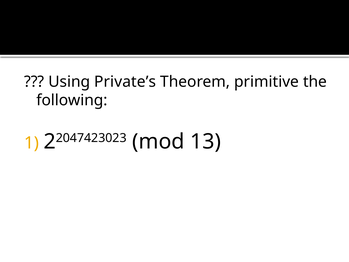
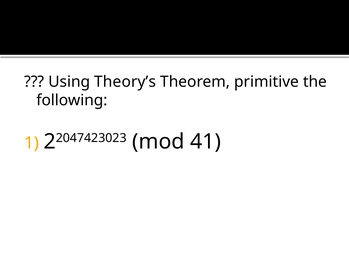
Private’s: Private’s -> Theory’s
13: 13 -> 41
